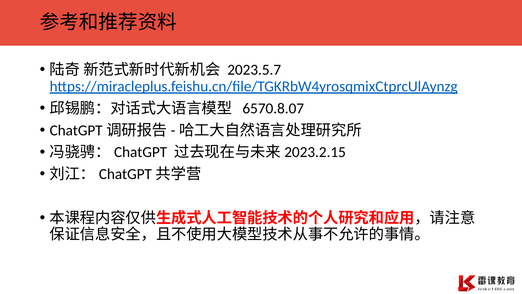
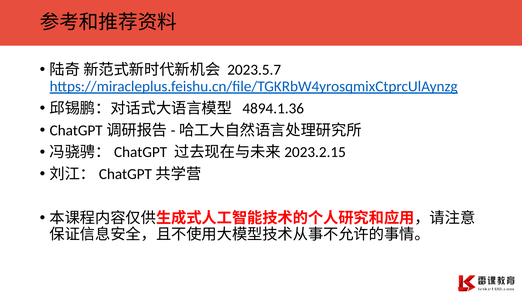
6570.8.07: 6570.8.07 -> 4894.1.36
